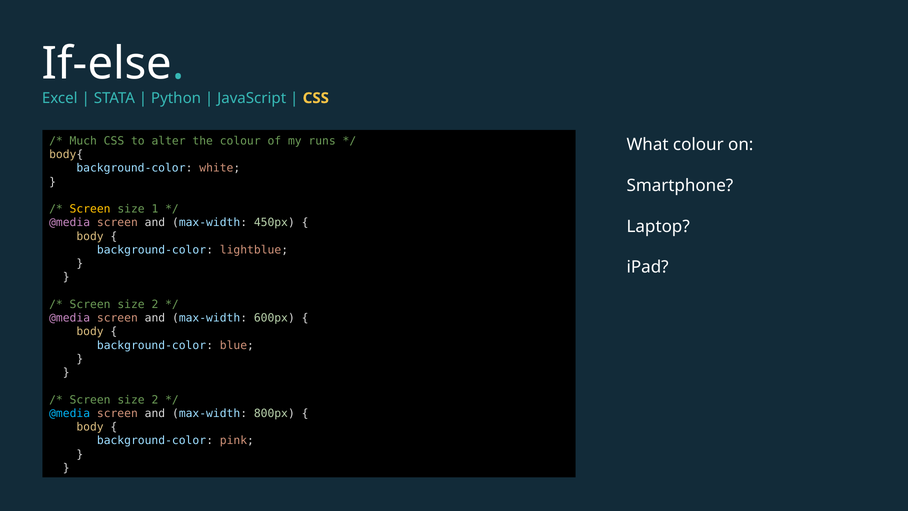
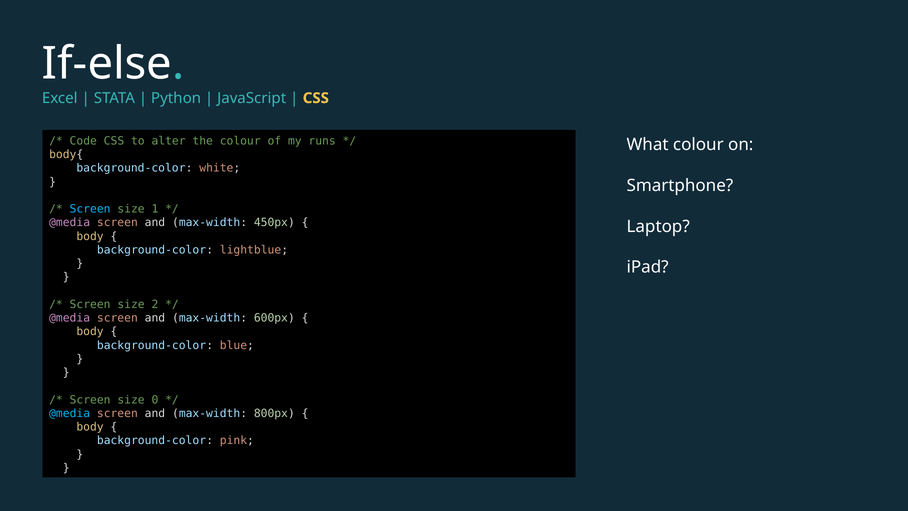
Much: Much -> Code
Screen at (90, 209) colour: yellow -> light blue
2 at (155, 400): 2 -> 0
